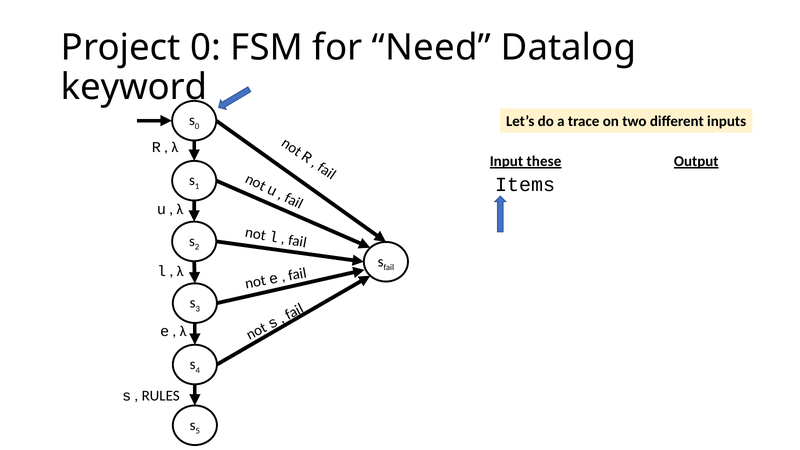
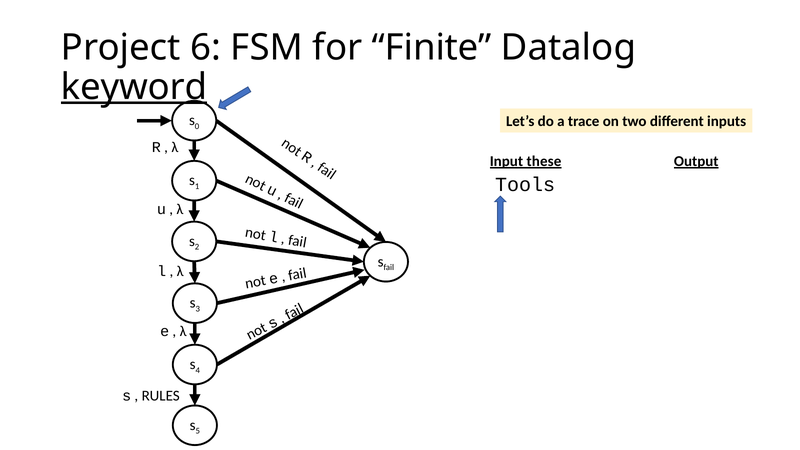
Project 0: 0 -> 6
Need: Need -> Finite
keyword underline: none -> present
Items: Items -> Tools
